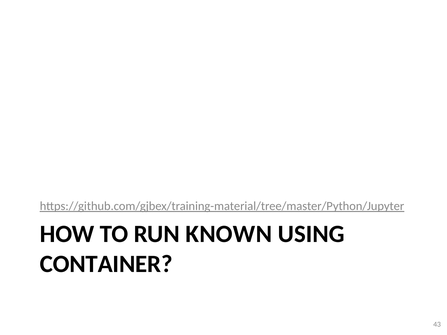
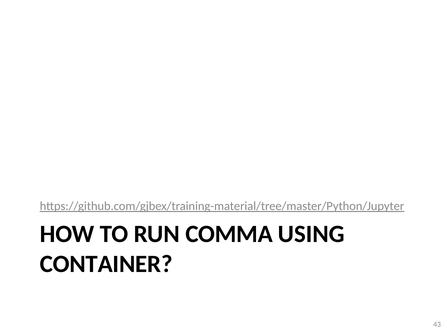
KNOWN: KNOWN -> COMMA
